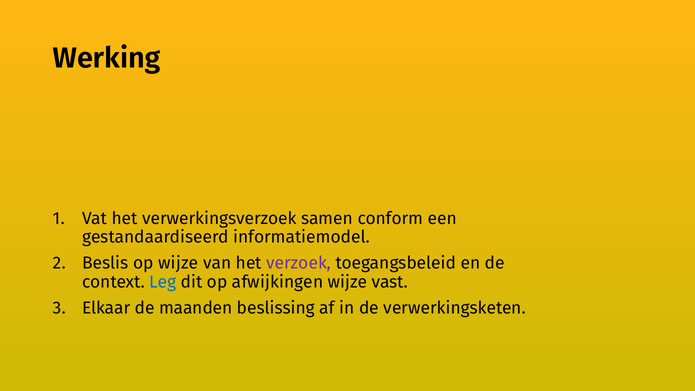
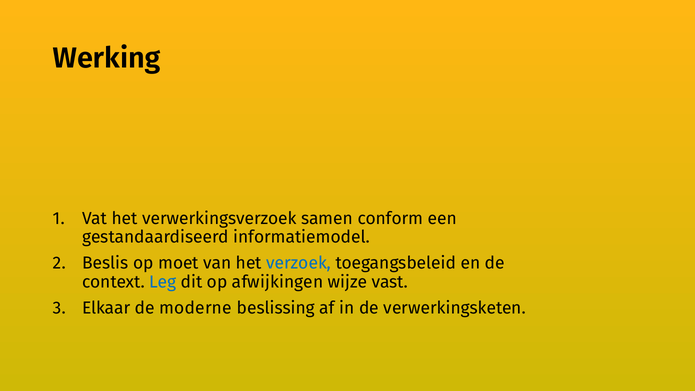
op wijze: wijze -> moet
verzoek colour: purple -> blue
maanden: maanden -> moderne
